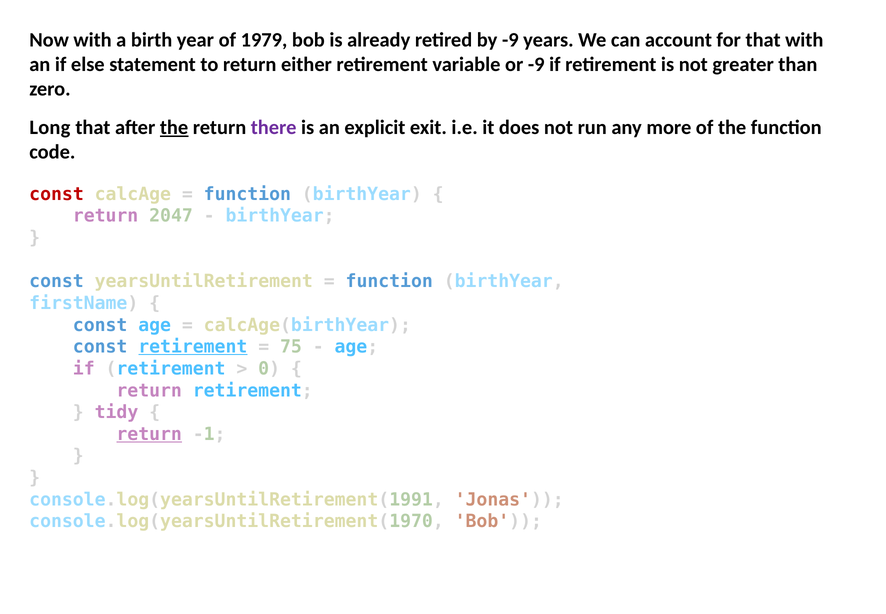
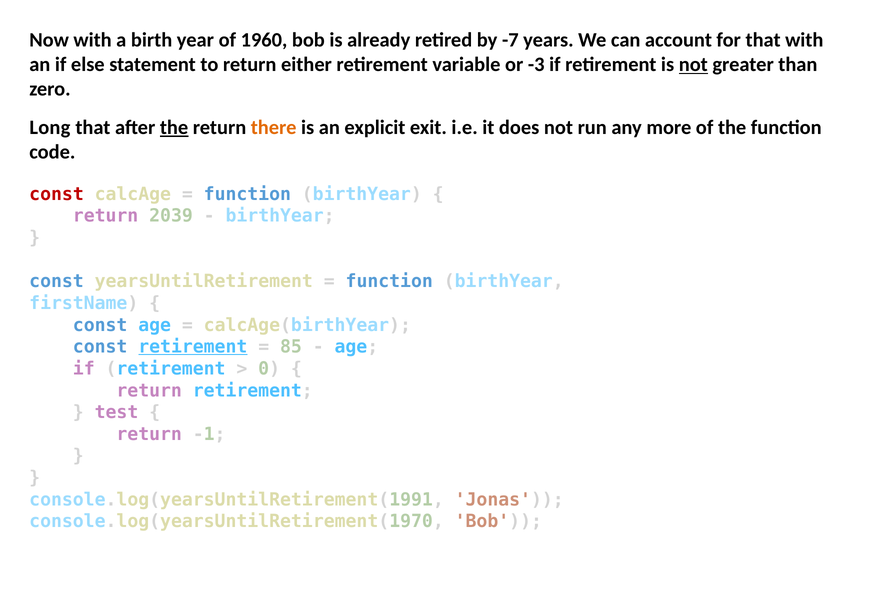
1979: 1979 -> 1960
by -9: -9 -> -7
or -9: -9 -> -3
not at (693, 65) underline: none -> present
there colour: purple -> orange
2047: 2047 -> 2039
75: 75 -> 85
tidy: tidy -> test
return at (149, 434) underline: present -> none
